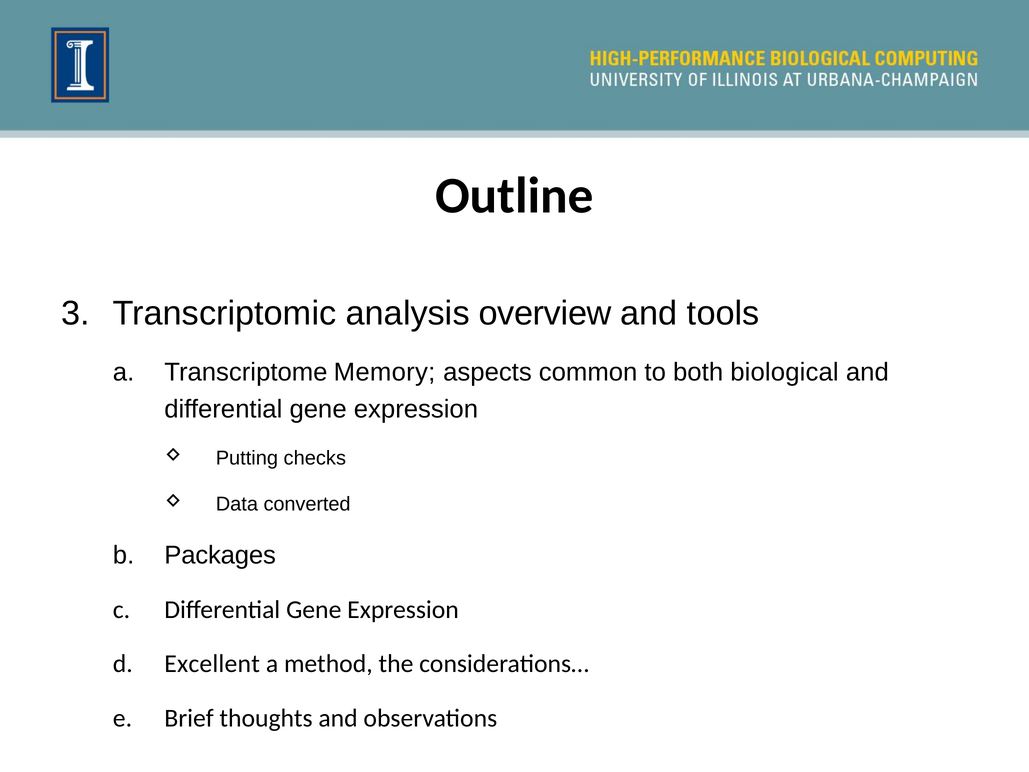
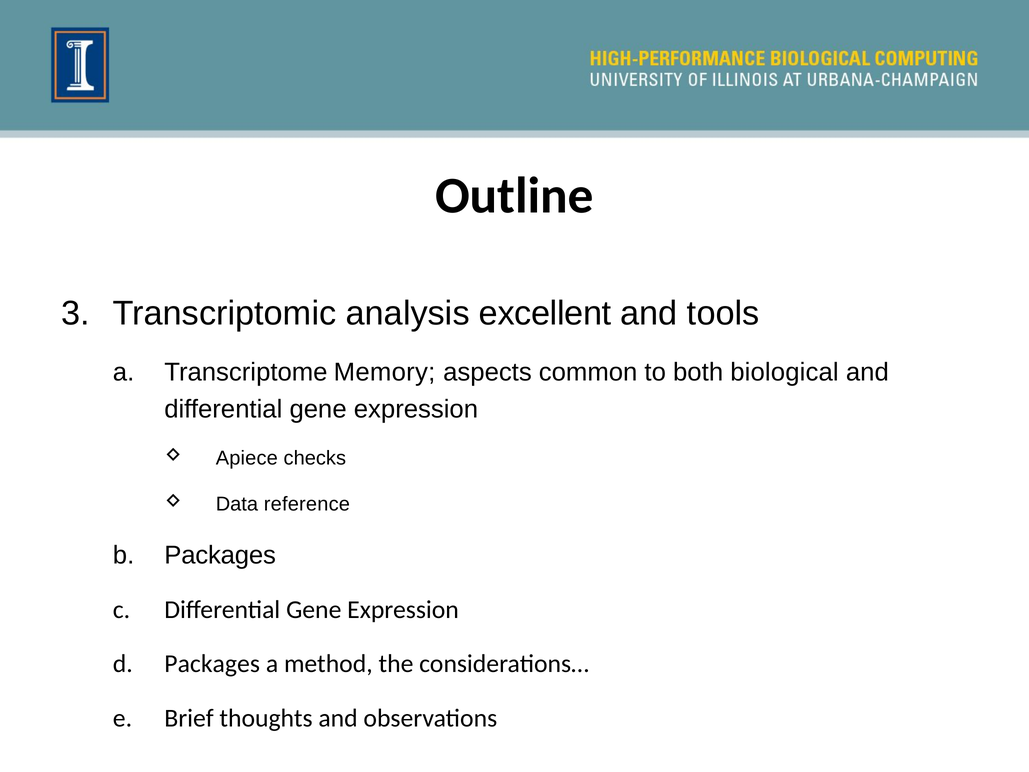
overview: overview -> excellent
Putting: Putting -> Apiece
converted: converted -> reference
Excellent at (212, 664): Excellent -> Packages
